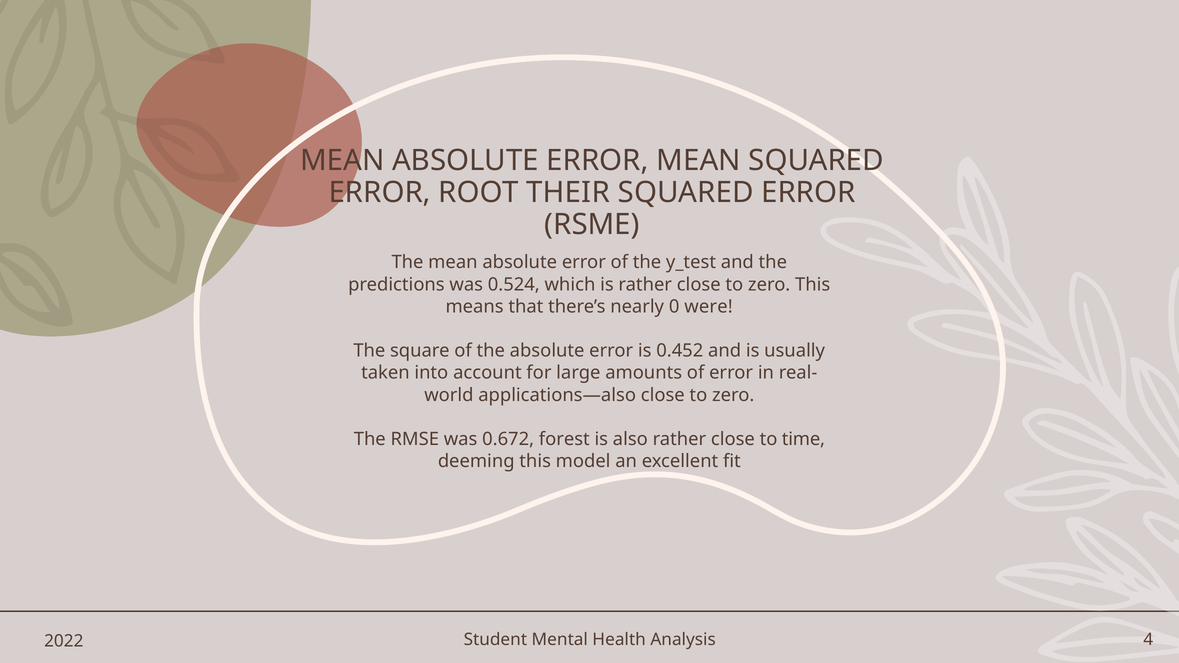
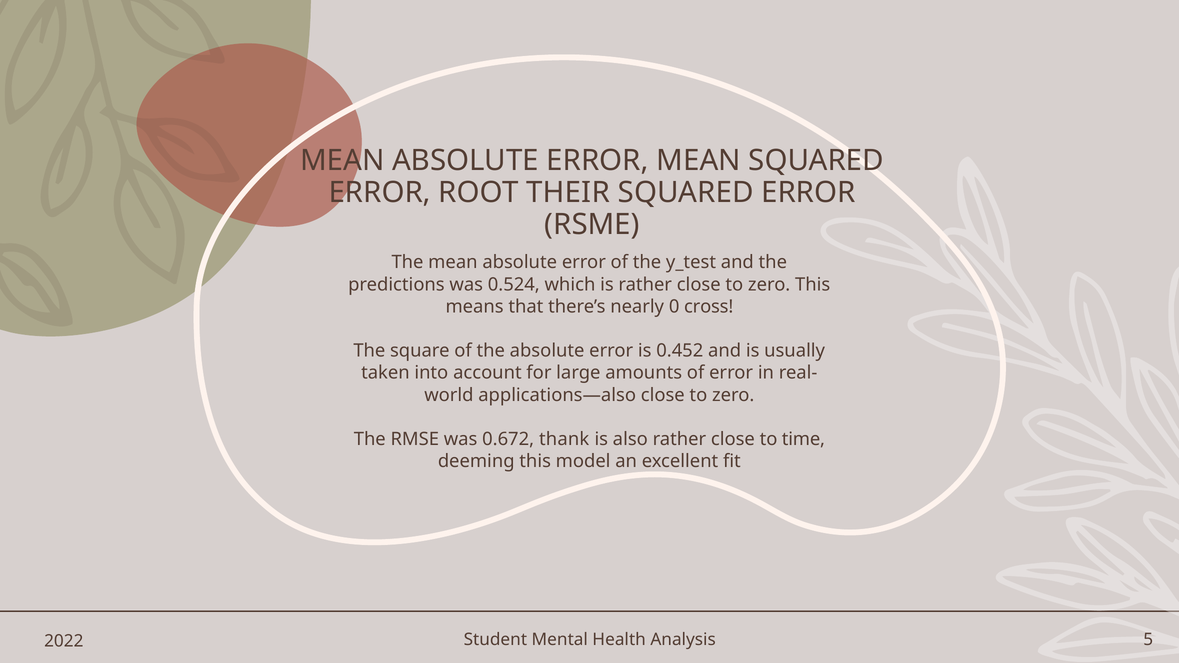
were: were -> cross
forest: forest -> thank
4: 4 -> 5
